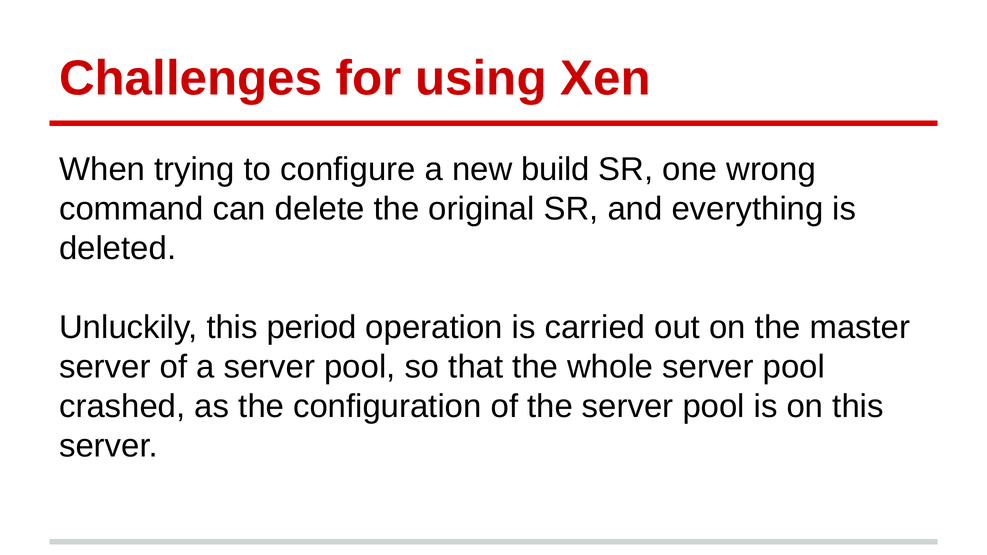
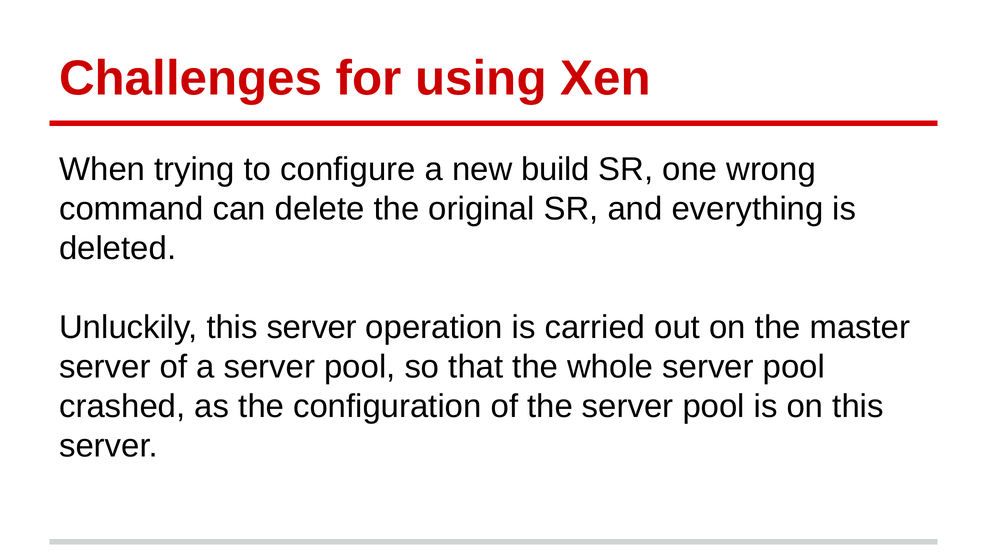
Unluckily this period: period -> server
